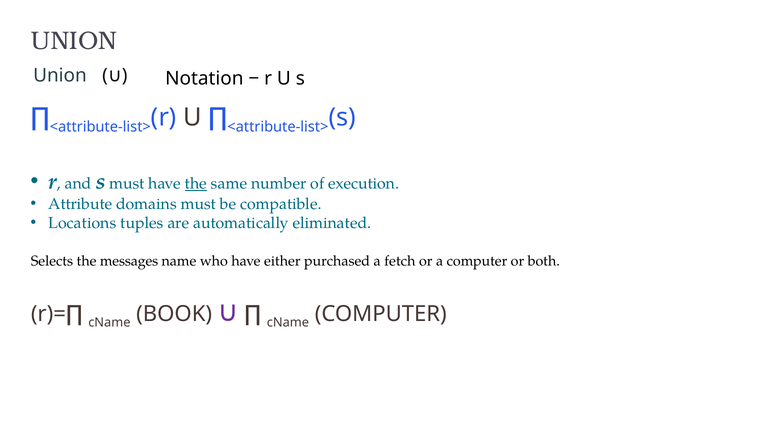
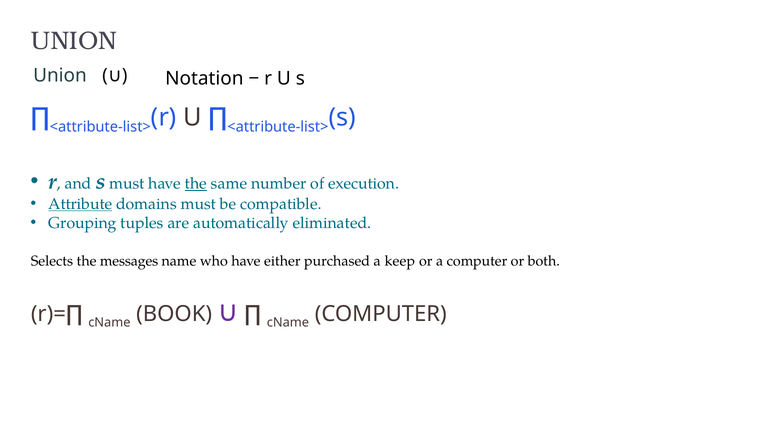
Attribute underline: none -> present
Locations: Locations -> Grouping
fetch: fetch -> keep
